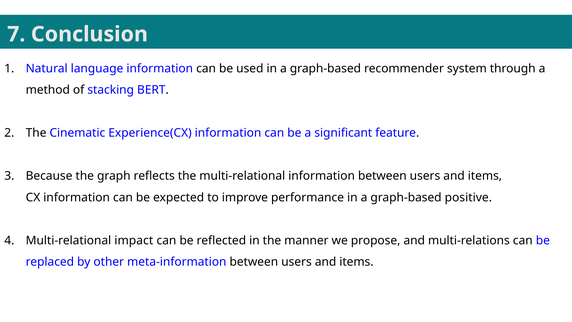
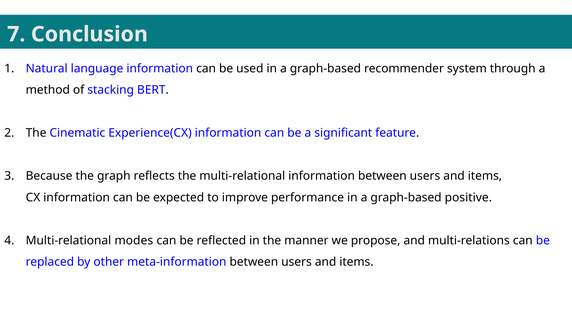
impact: impact -> modes
